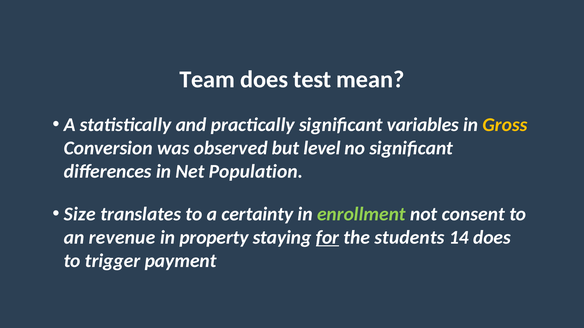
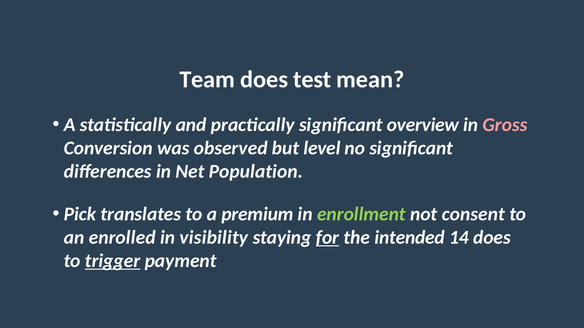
variables: variables -> overview
Gross colour: yellow -> pink
Size: Size -> Pick
certainty: certainty -> premium
revenue: revenue -> enrolled
property: property -> visibility
students: students -> intended
trigger underline: none -> present
